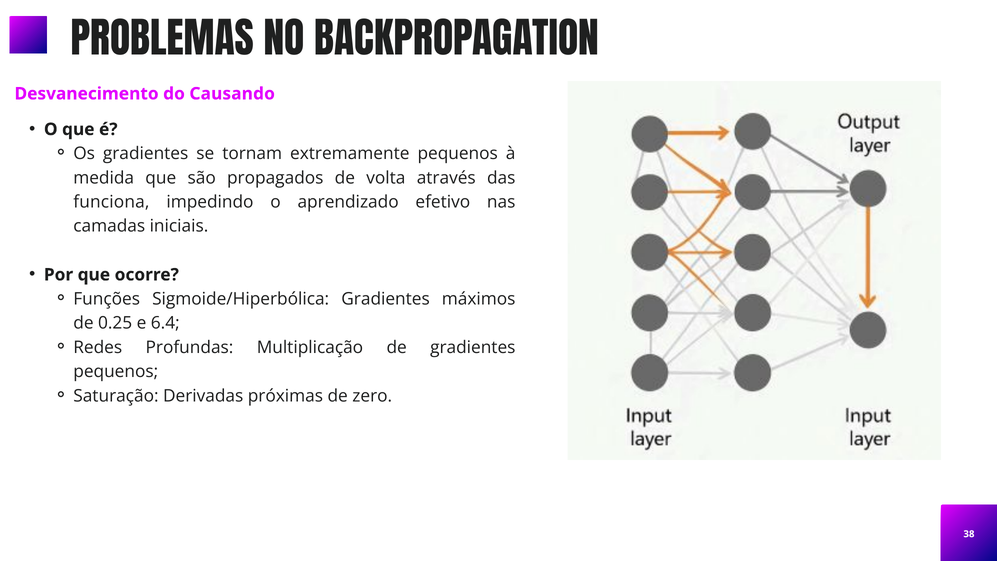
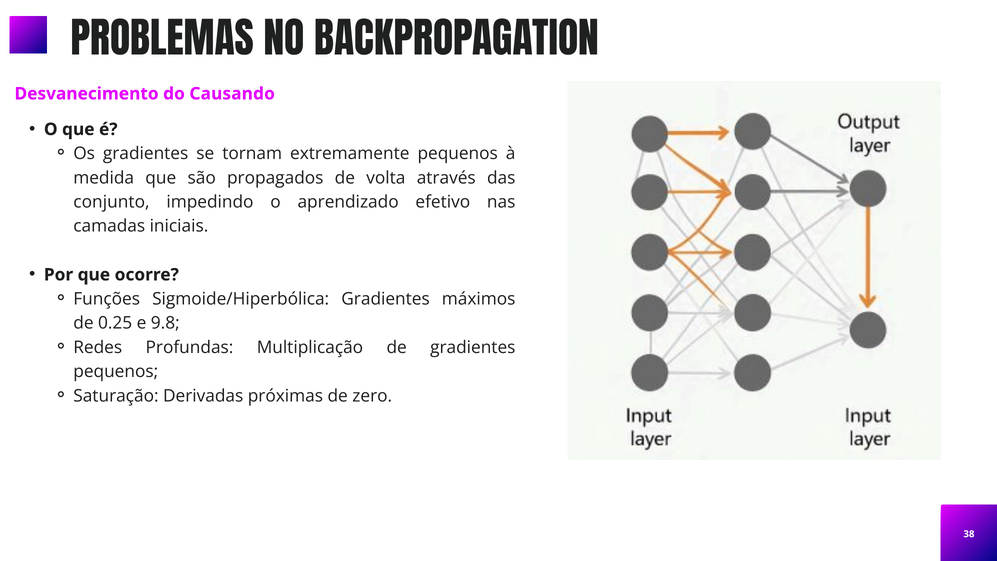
funciona: funciona -> conjunto
6.4: 6.4 -> 9.8
